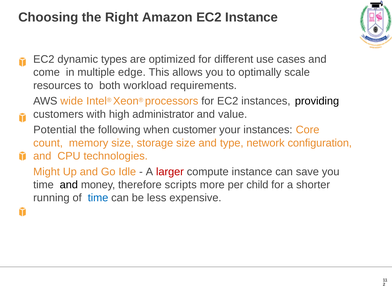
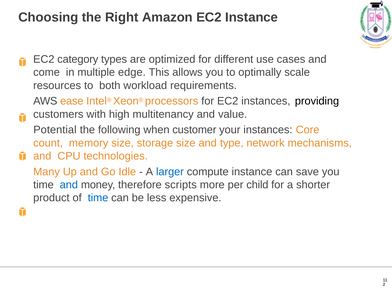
dynamic: dynamic -> category
wide: wide -> ease
administrator: administrator -> multitenancy
configuration: configuration -> mechanisms
Might: Might -> Many
larger colour: red -> blue
and at (69, 185) colour: black -> blue
running: running -> product
